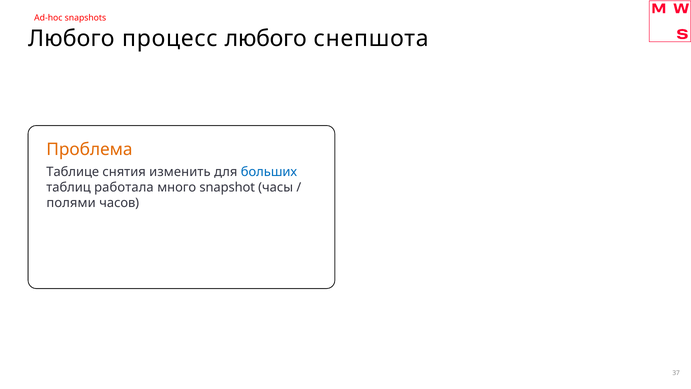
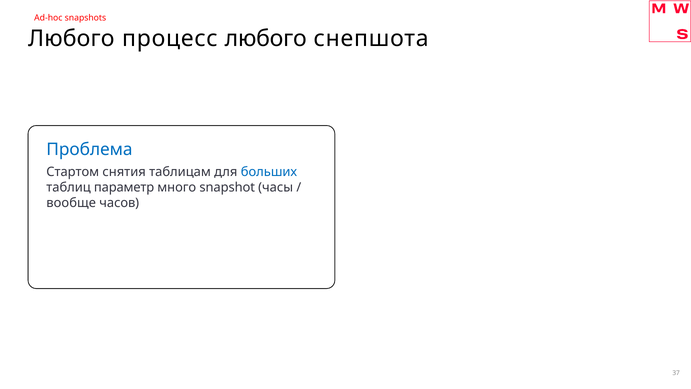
Проблема colour: orange -> blue
Таблице: Таблице -> Стартом
изменить: изменить -> таблицам
работала: работала -> параметр
полями: полями -> вообще
